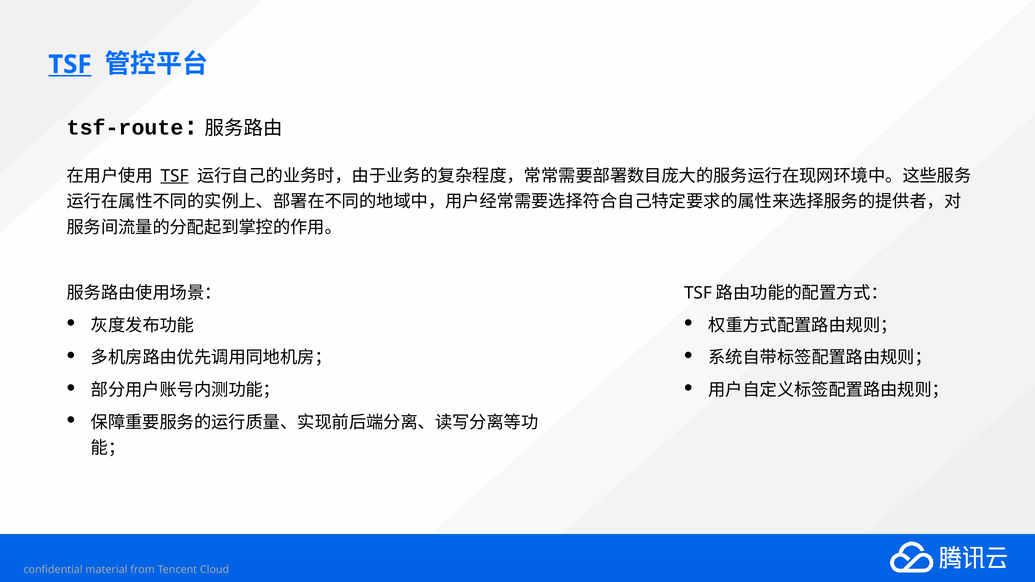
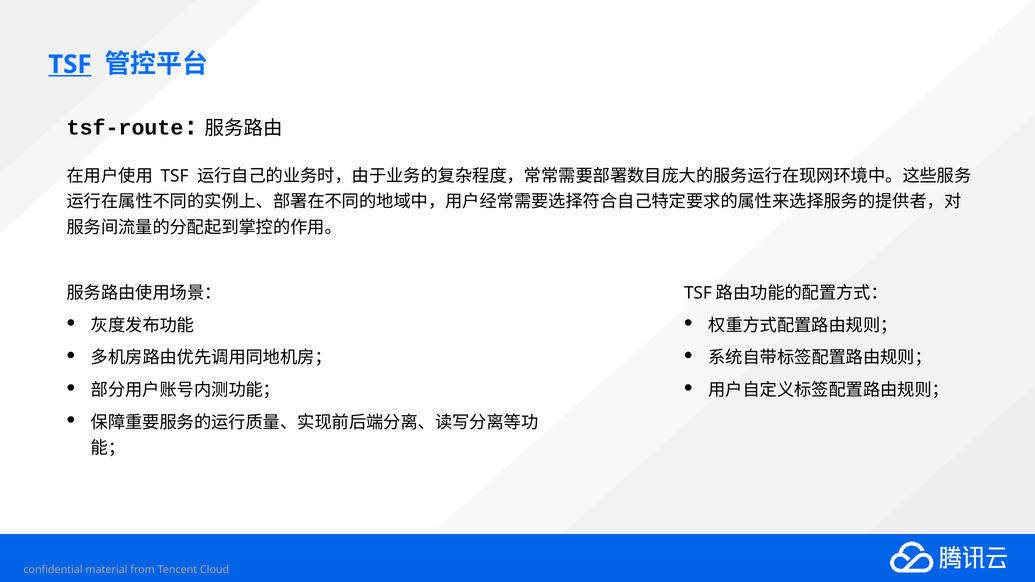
TSF at (175, 176) underline: present -> none
